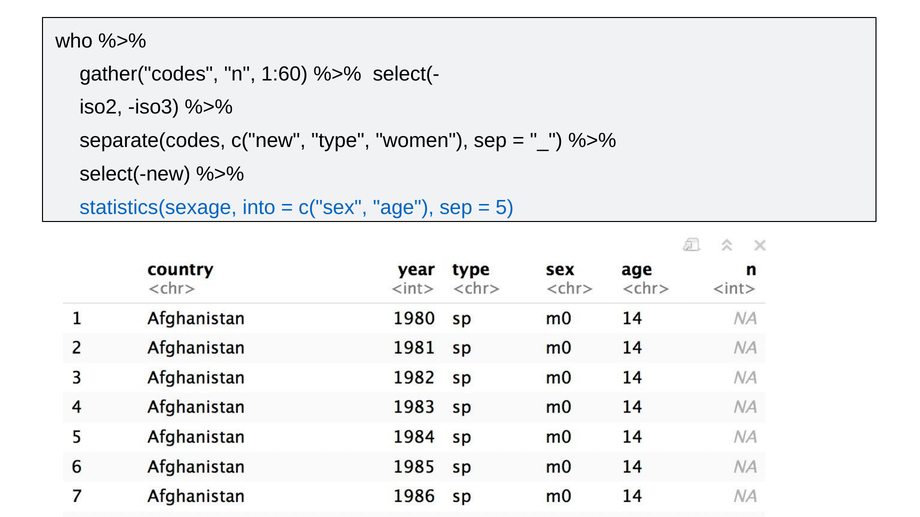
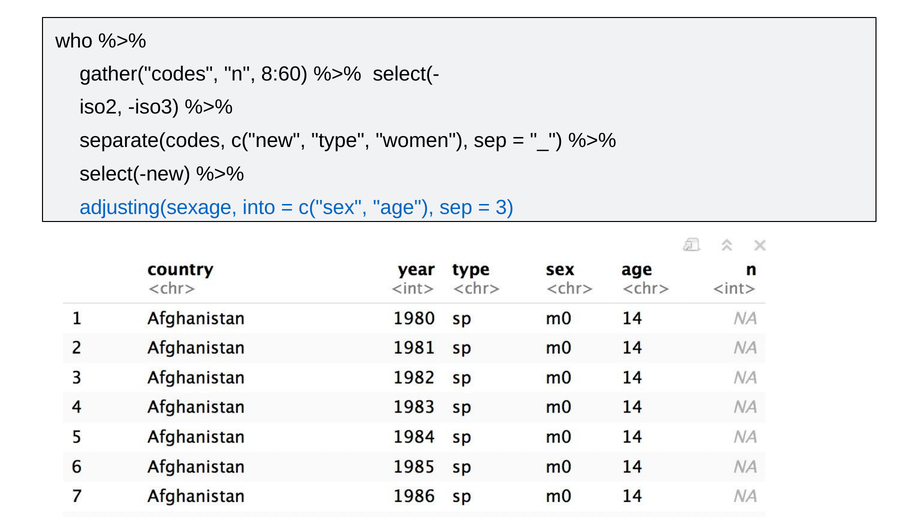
1:60: 1:60 -> 8:60
statistics(sexage: statistics(sexage -> adjusting(sexage
5: 5 -> 3
